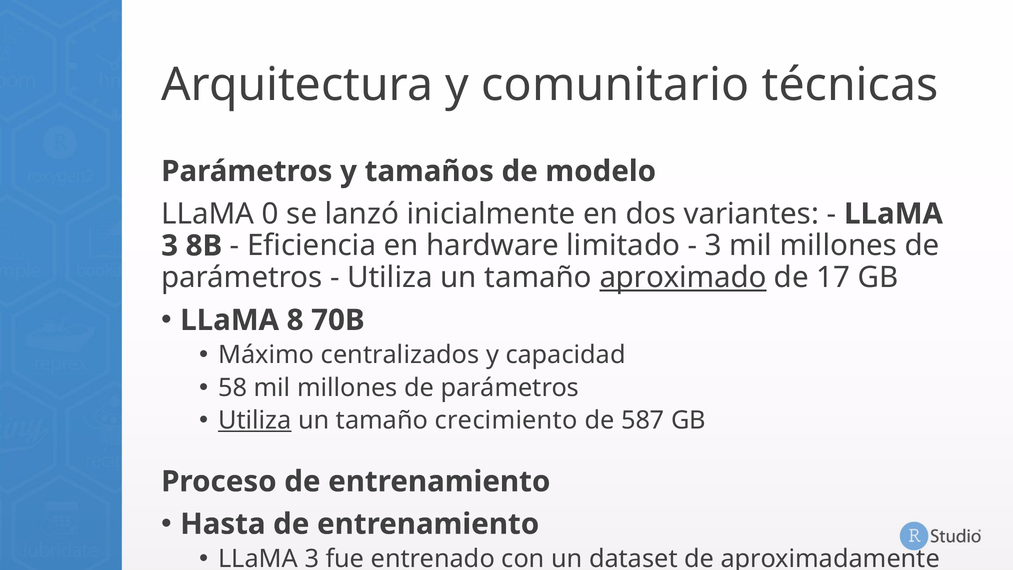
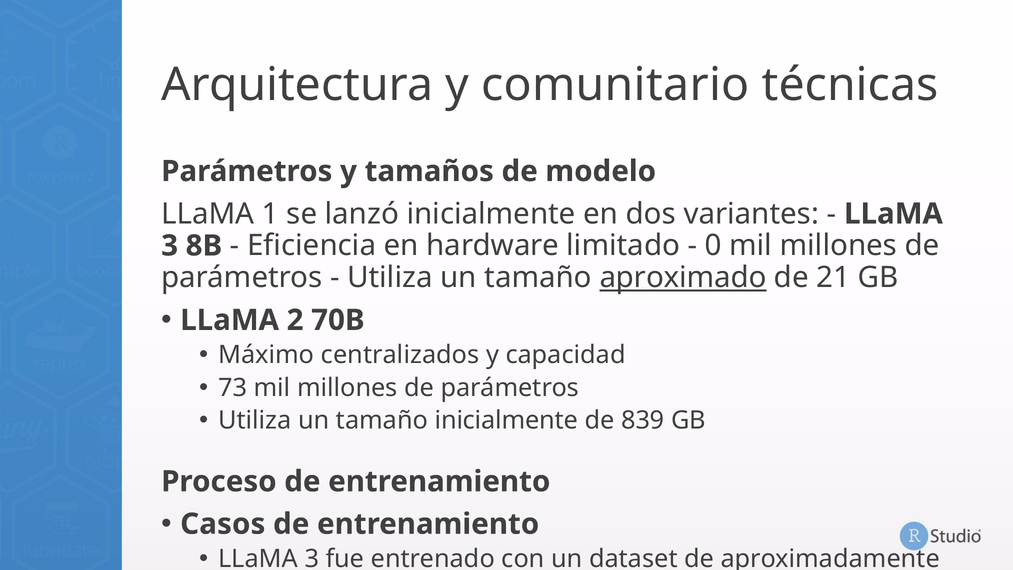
0: 0 -> 1
3 at (713, 246): 3 -> 0
17: 17 -> 21
8: 8 -> 2
58: 58 -> 73
Utiliza at (255, 420) underline: present -> none
tamaño crecimiento: crecimiento -> inicialmente
587: 587 -> 839
Hasta: Hasta -> Casos
